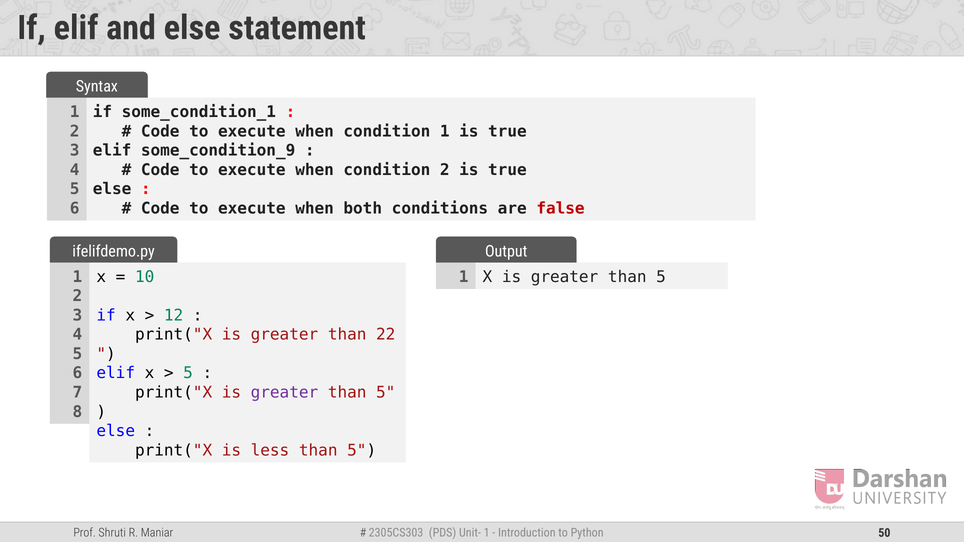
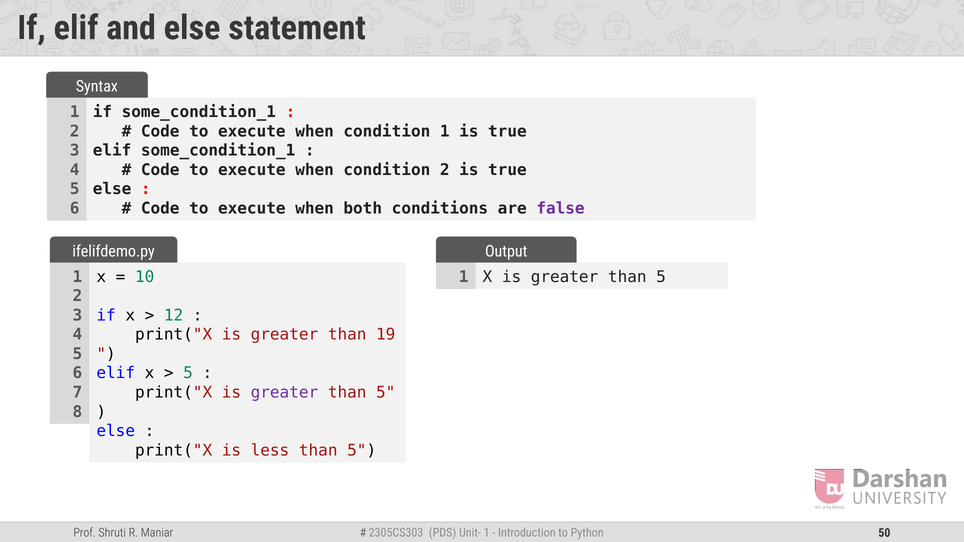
elif some_condition_9: some_condition_9 -> some_condition_1
false colour: red -> purple
22: 22 -> 19
